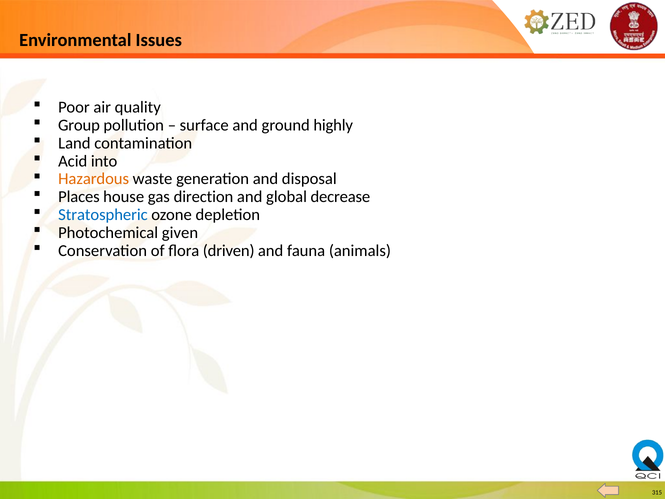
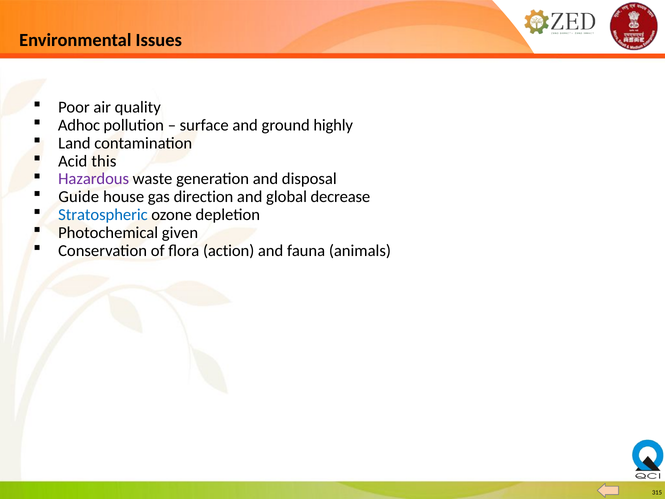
Group: Group -> Adhoc
into: into -> this
Hazardous colour: orange -> purple
Places: Places -> Guide
driven: driven -> action
